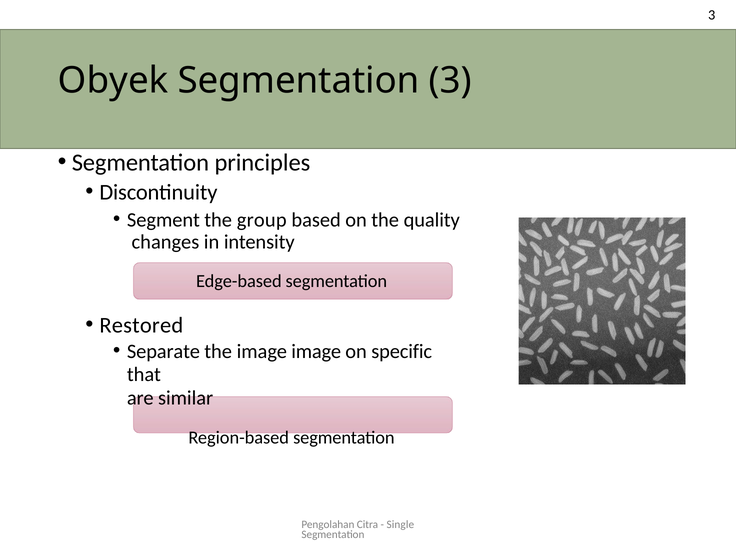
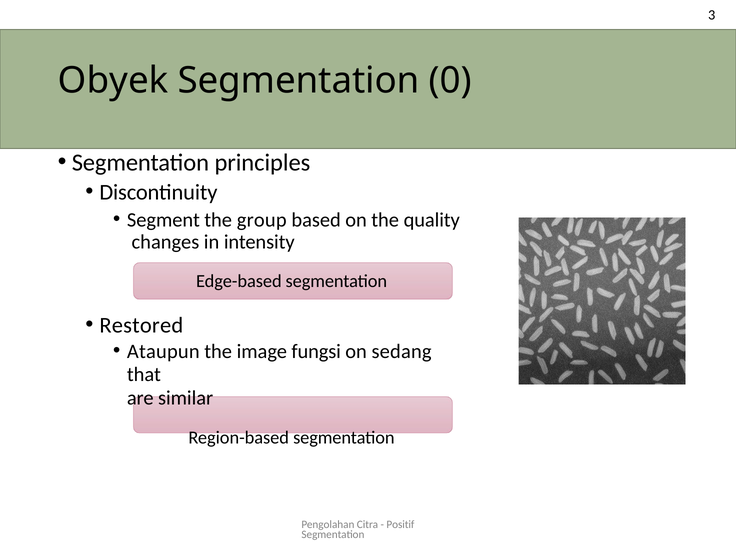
Segmentation 3: 3 -> 0
Separate: Separate -> Ataupun
image image: image -> fungsi
specific: specific -> sedang
Single: Single -> Positif
